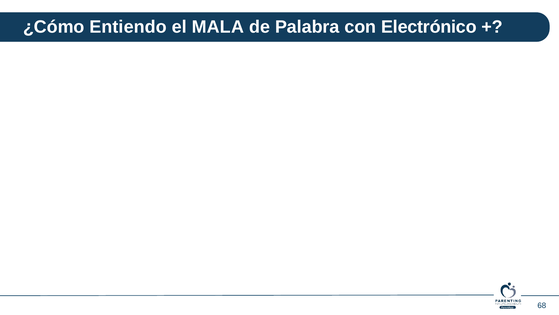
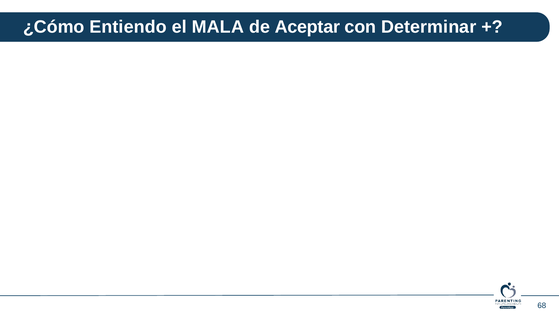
Palabra: Palabra -> Aceptar
Electrónico: Electrónico -> Determinar
